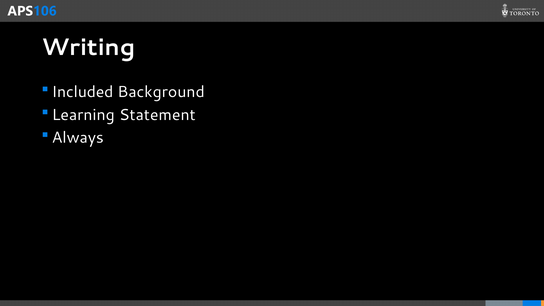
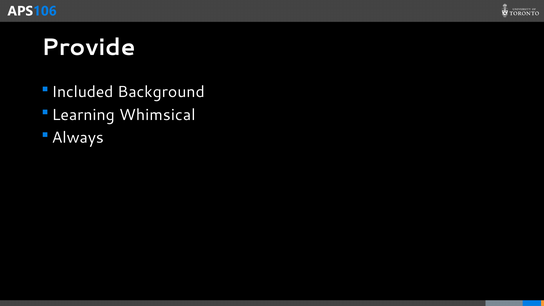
Writing: Writing -> Provide
Statement: Statement -> Whimsical
